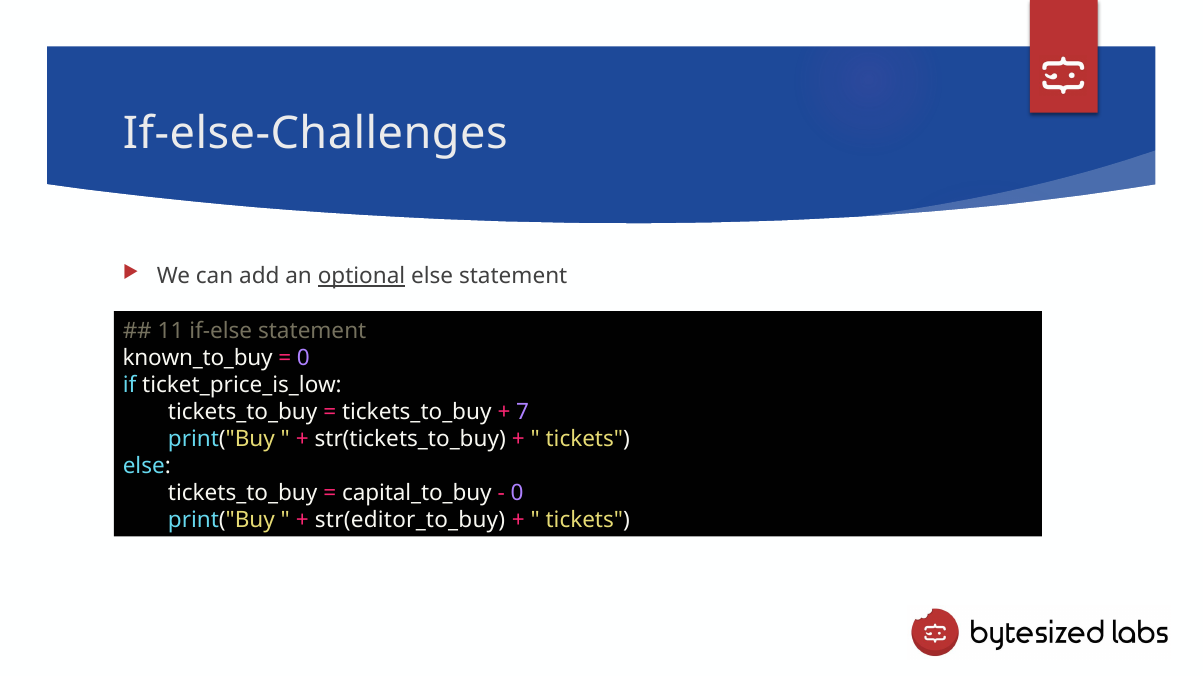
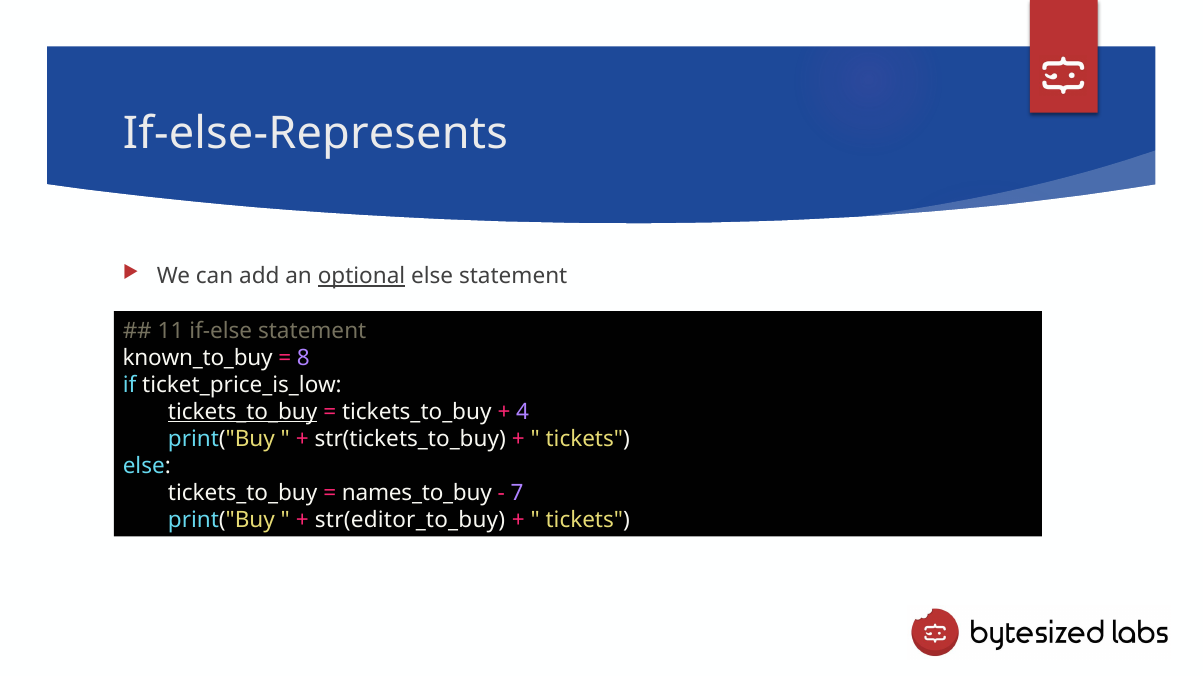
If-else-Challenges: If-else-Challenges -> If-else-Represents
0 at (303, 358): 0 -> 8
tickets_to_buy at (243, 412) underline: none -> present
7: 7 -> 4
capital_to_buy: capital_to_buy -> names_to_buy
0 at (517, 493): 0 -> 7
